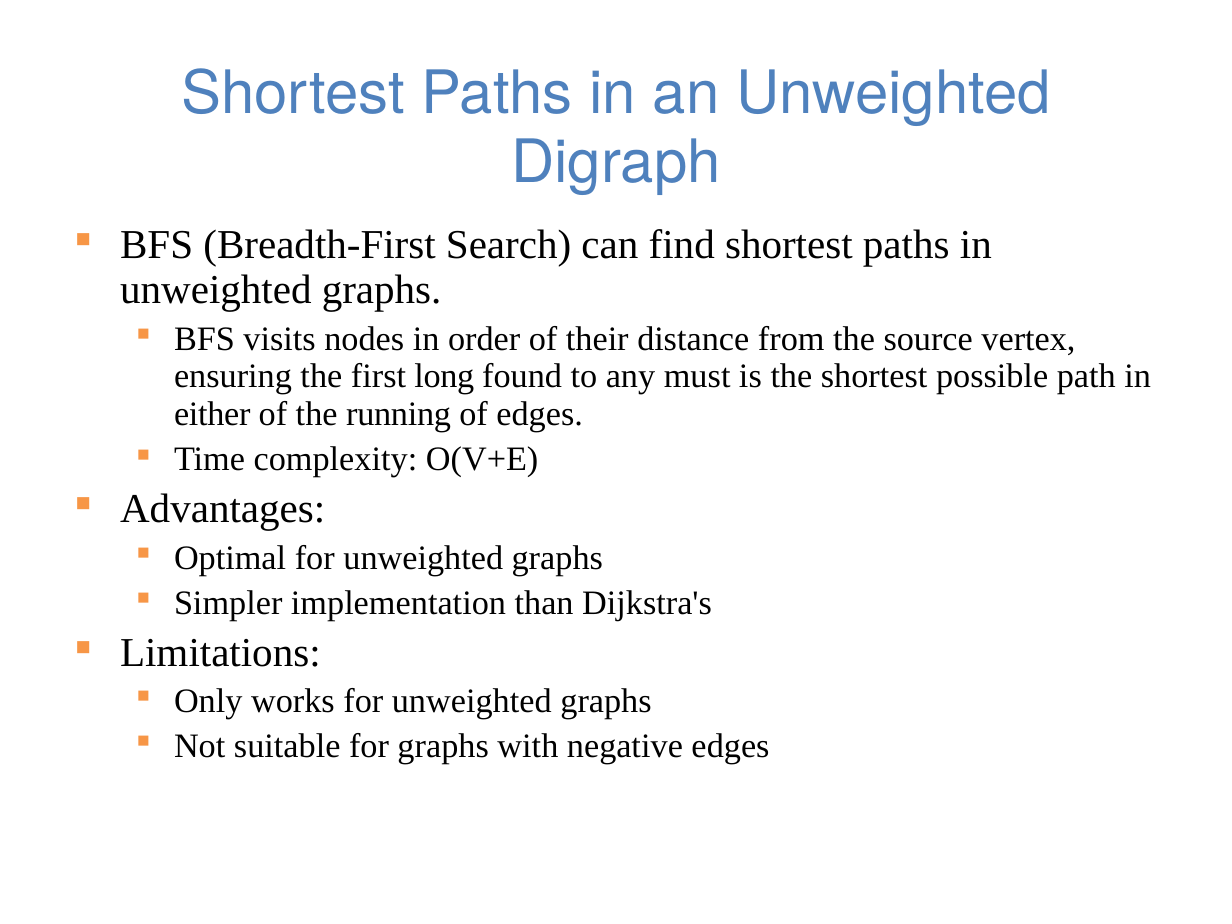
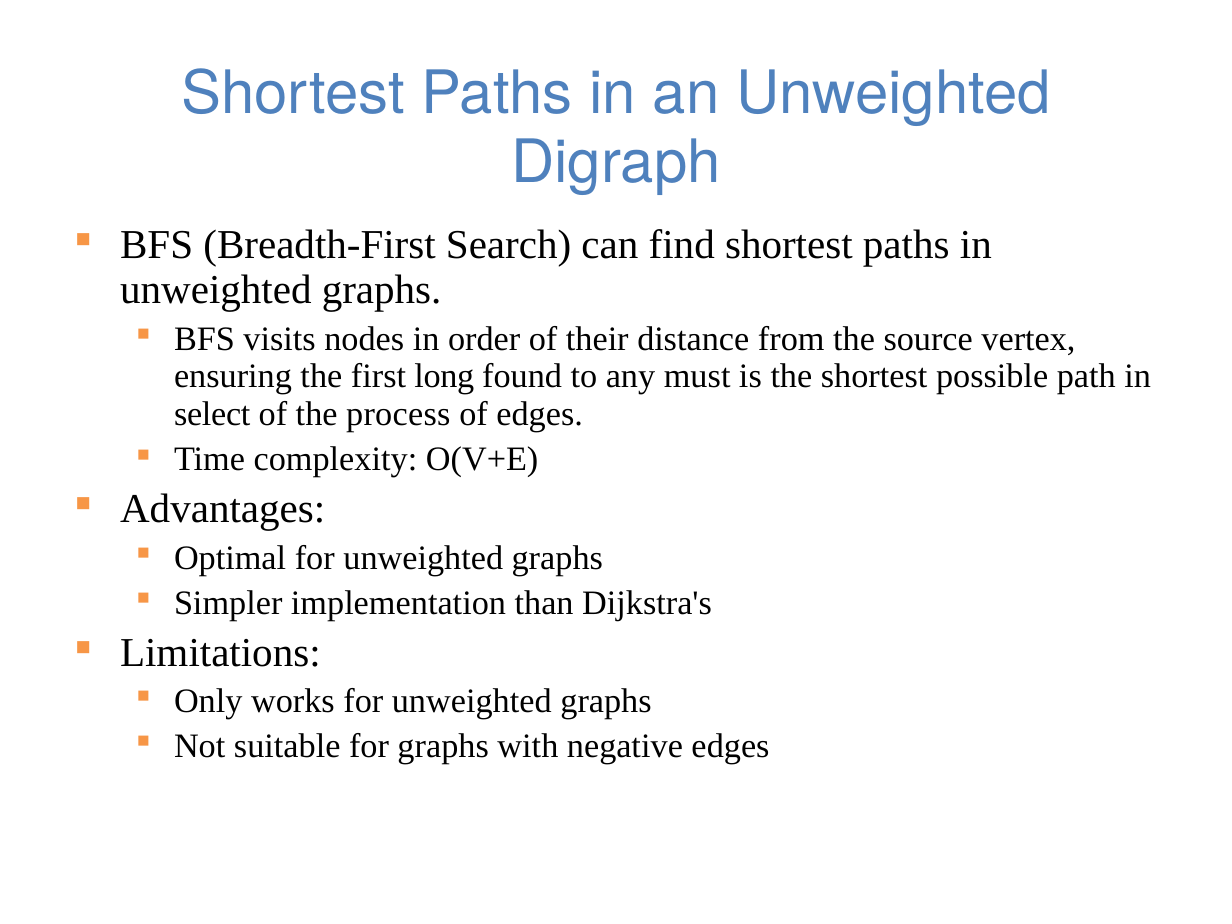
either: either -> select
running: running -> process
